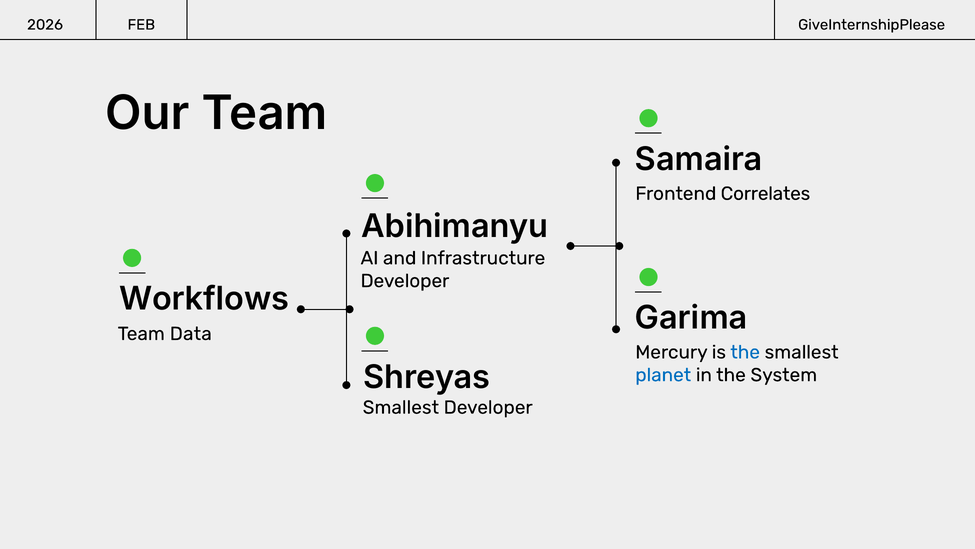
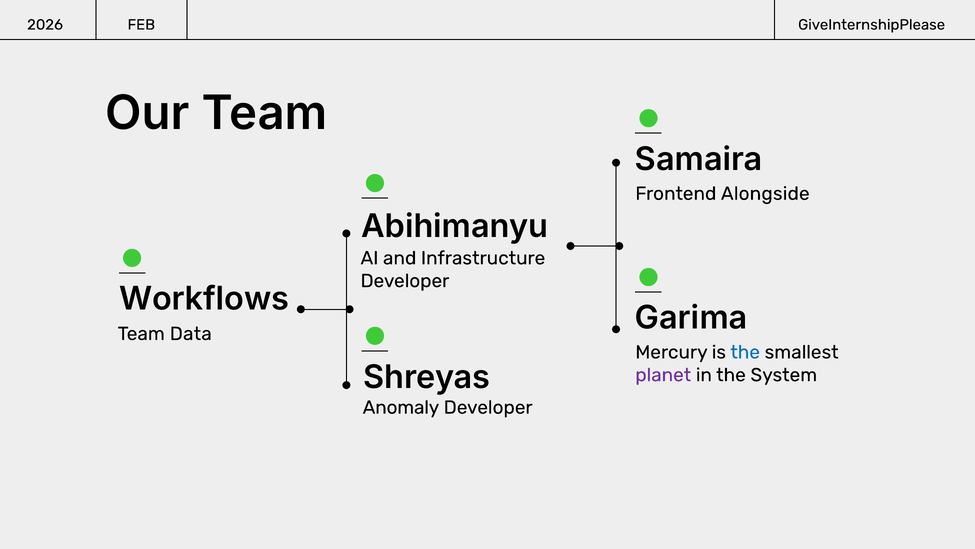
Correlates: Correlates -> Alongside
planet colour: blue -> purple
Smallest at (401, 407): Smallest -> Anomaly
